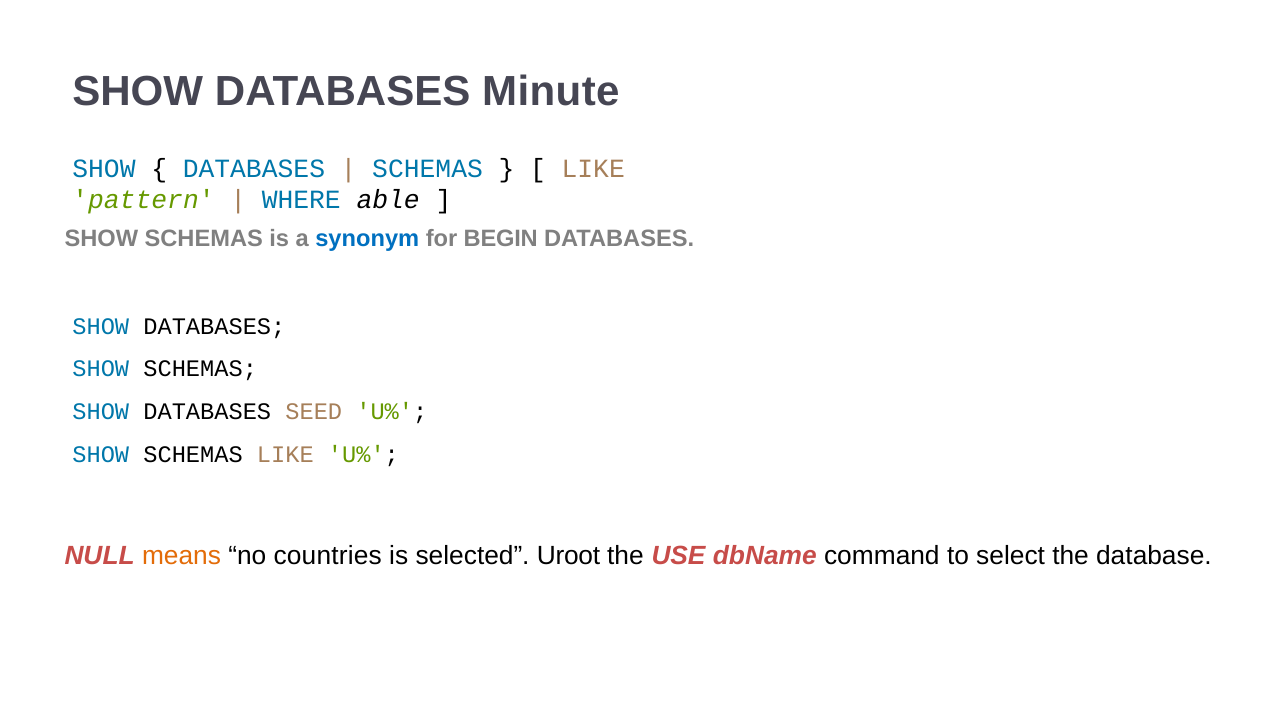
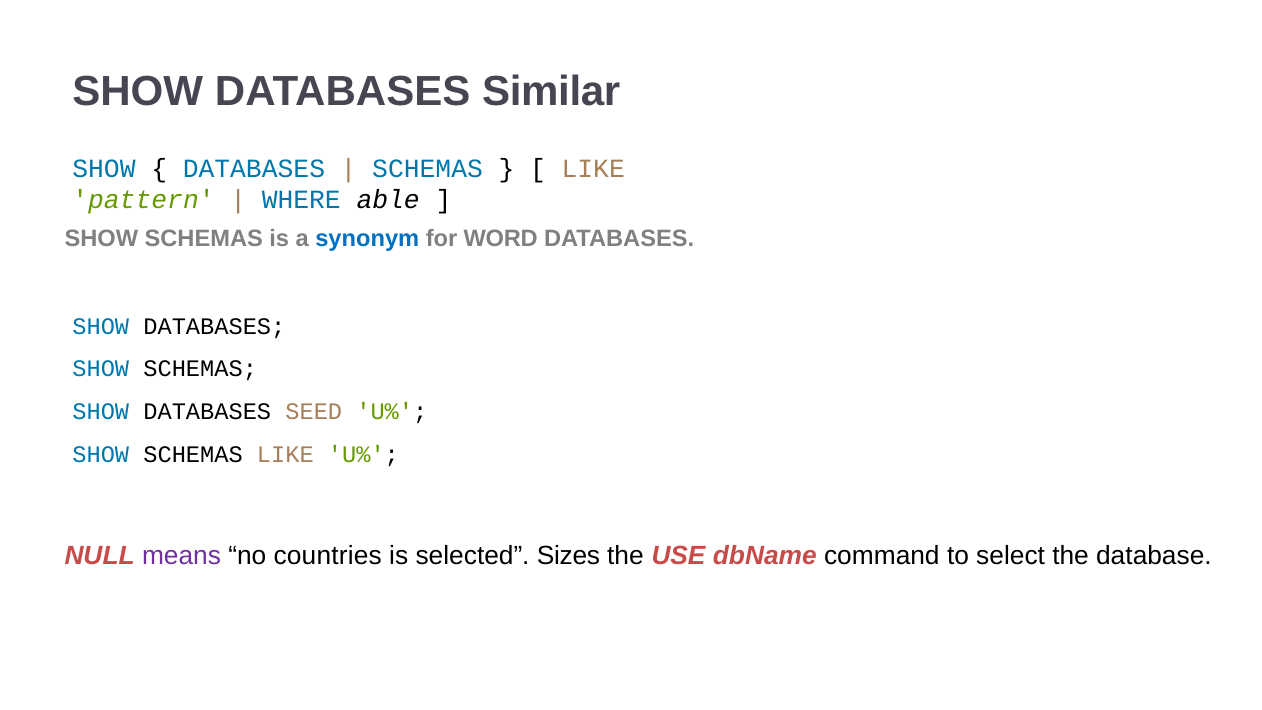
Minute: Minute -> Similar
BEGIN: BEGIN -> WORD
means colour: orange -> purple
Uroot: Uroot -> Sizes
